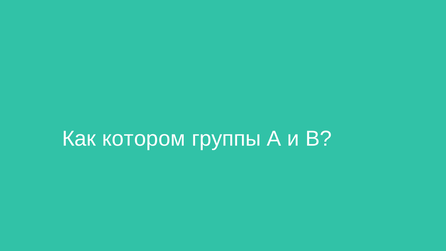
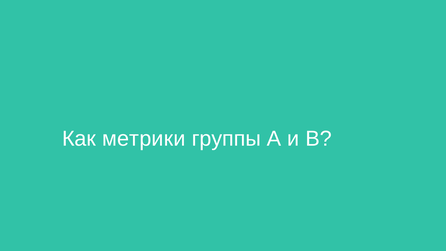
котором: котором -> метрики
